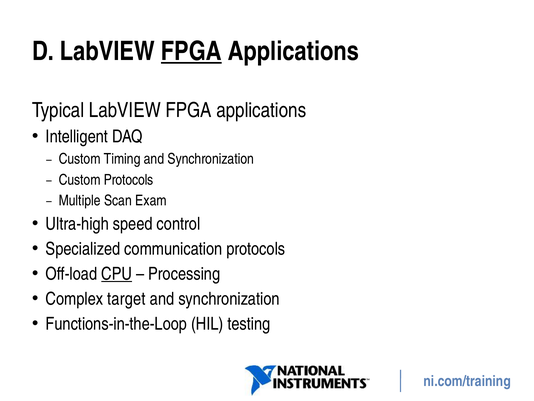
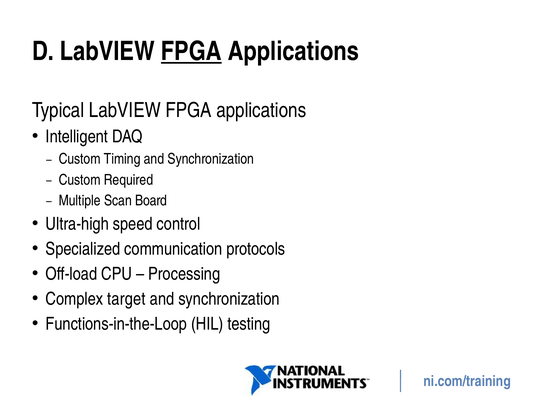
Custom Protocols: Protocols -> Required
Exam: Exam -> Board
CPU underline: present -> none
